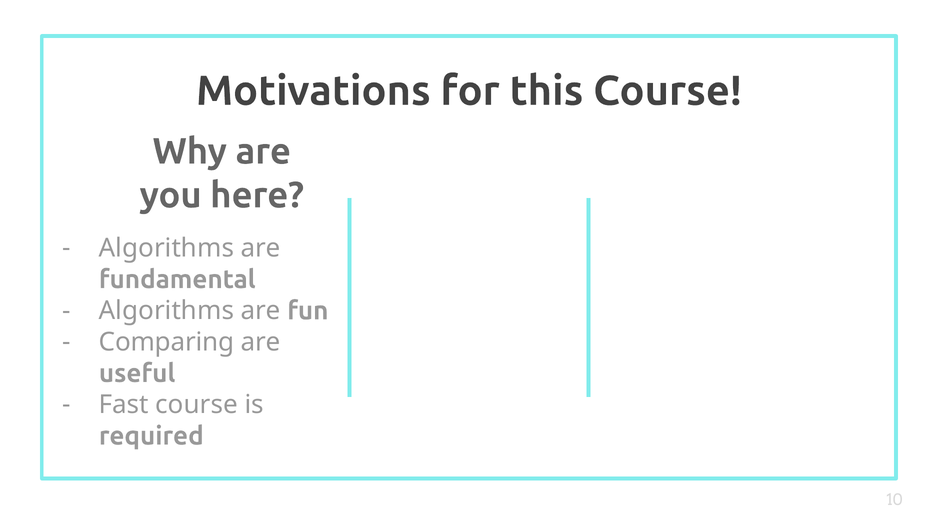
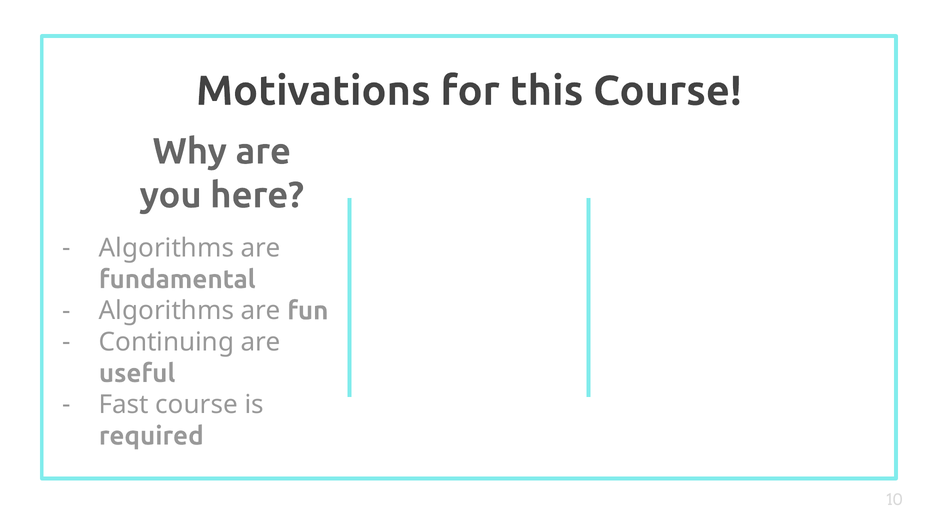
Comparing: Comparing -> Continuing
